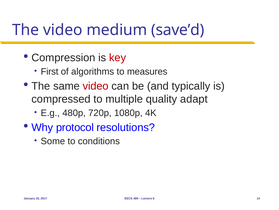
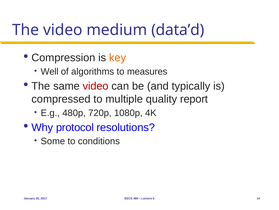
save’d: save’d -> data’d
key colour: red -> orange
First: First -> Well
adapt: adapt -> report
